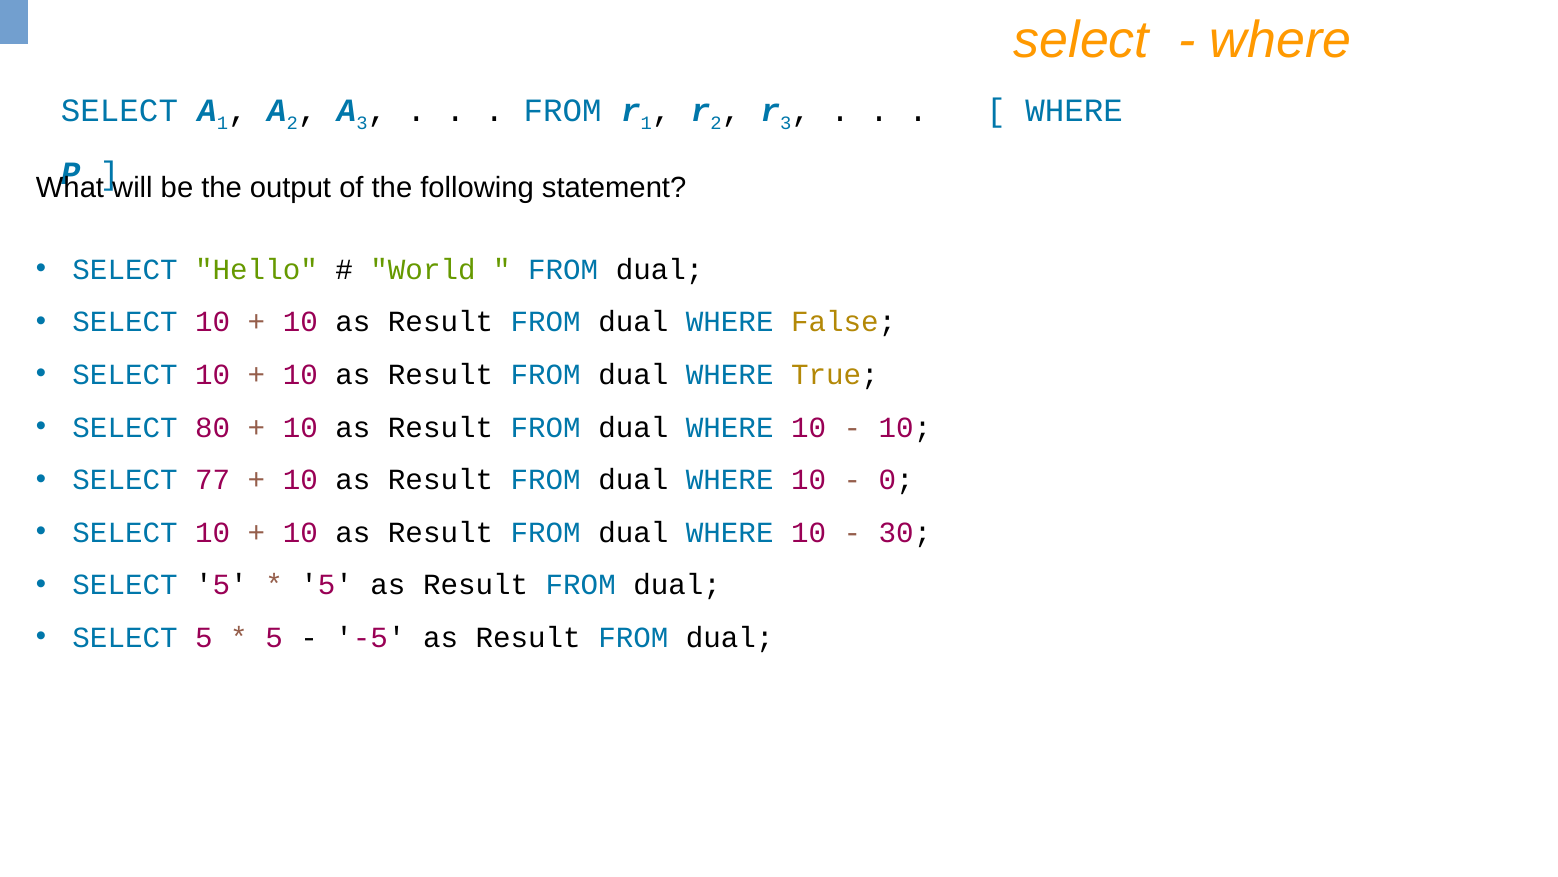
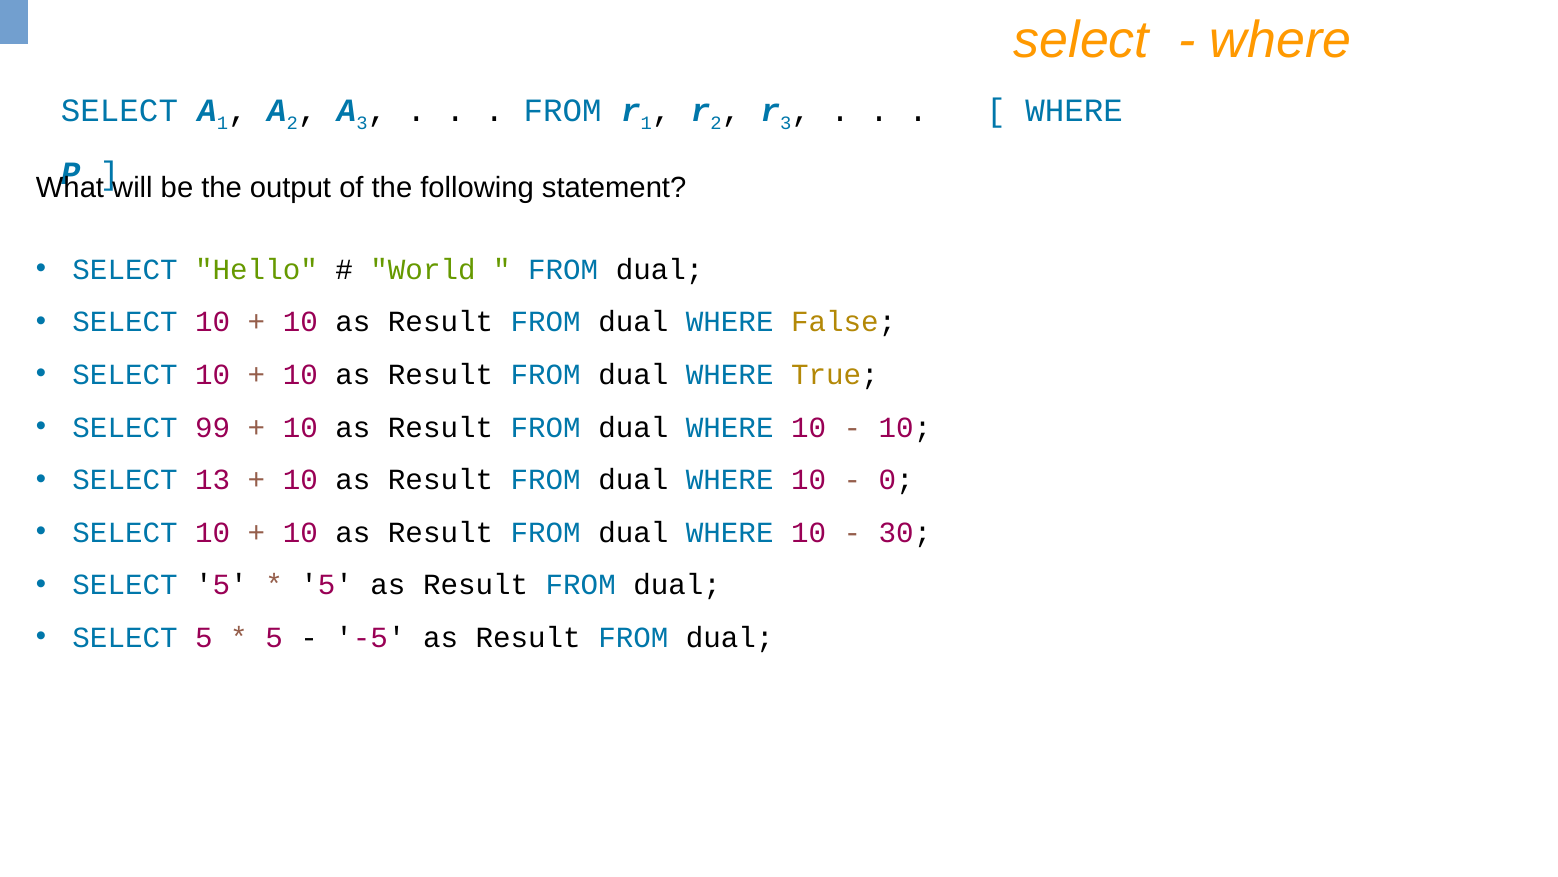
80: 80 -> 99
77: 77 -> 13
